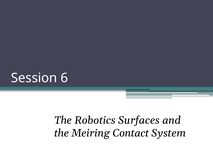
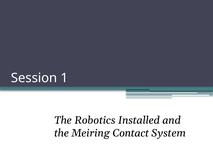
6: 6 -> 1
Surfaces: Surfaces -> Installed
